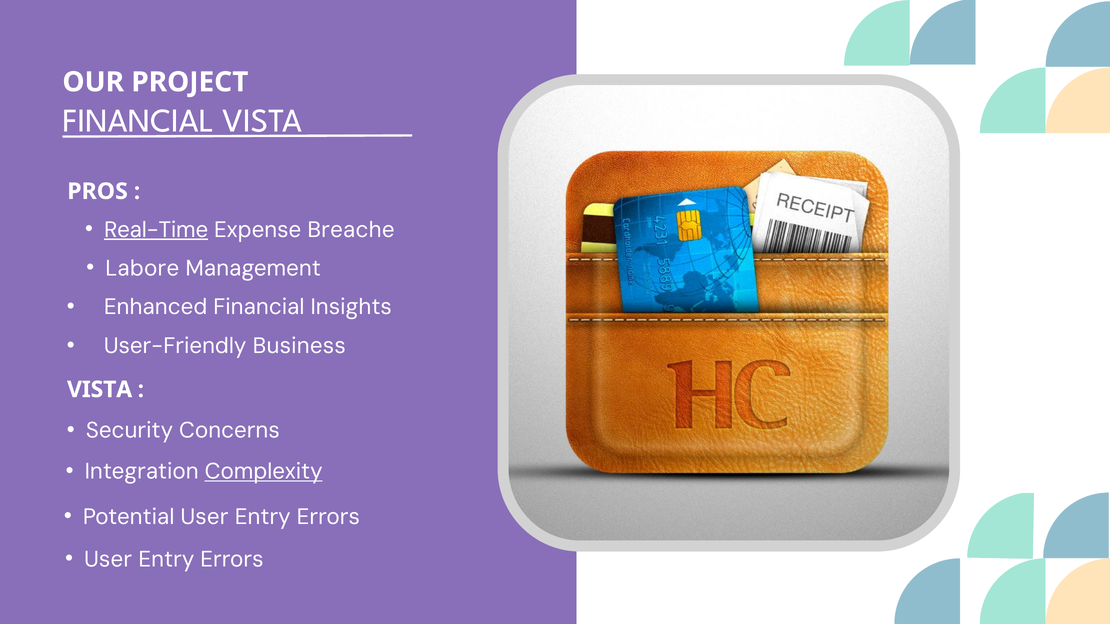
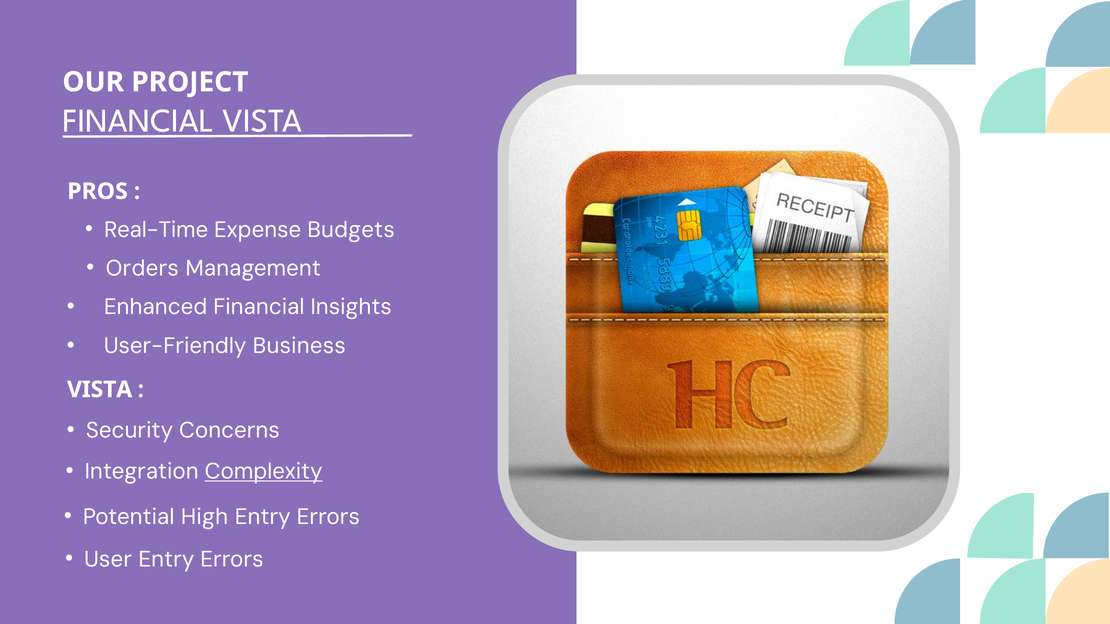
Real-Time underline: present -> none
Breache: Breache -> Budgets
Labore: Labore -> Orders
Potential User: User -> High
